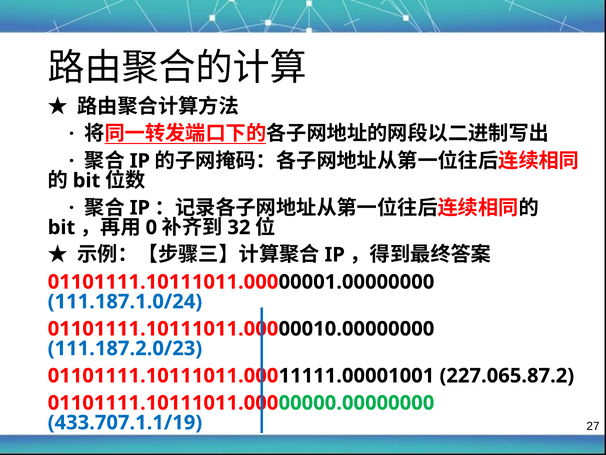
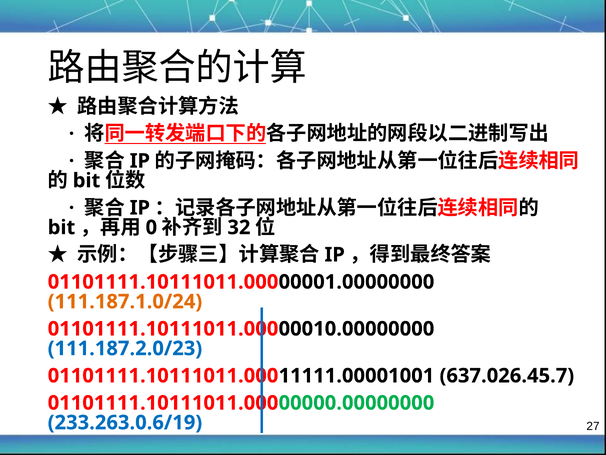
111.187.1.0/24 colour: blue -> orange
227.065.87.2: 227.065.87.2 -> 637.026.45.7
433.707.1.1/19: 433.707.1.1/19 -> 233.263.0.6/19
